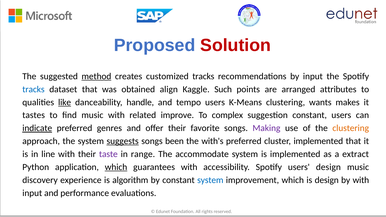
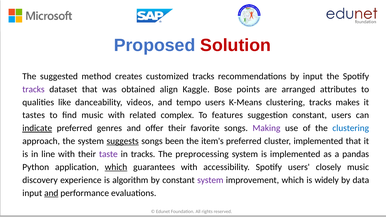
method underline: present -> none
tracks at (33, 89) colour: blue -> purple
Such: Such -> Bose
like underline: present -> none
handle: handle -> videos
clustering wants: wants -> tracks
improve: improve -> complex
complex: complex -> features
clustering at (351, 128) colour: orange -> blue
with's: with's -> item's
in range: range -> tracks
accommodate: accommodate -> preprocessing
extract: extract -> pandas
users design: design -> closely
system at (210, 180) colour: blue -> purple
is design: design -> widely
by with: with -> data
and at (51, 193) underline: none -> present
